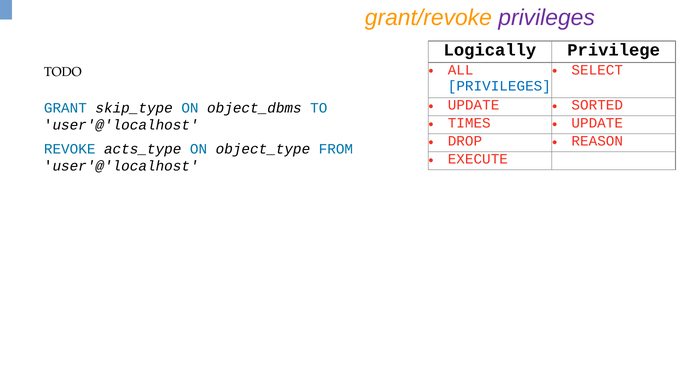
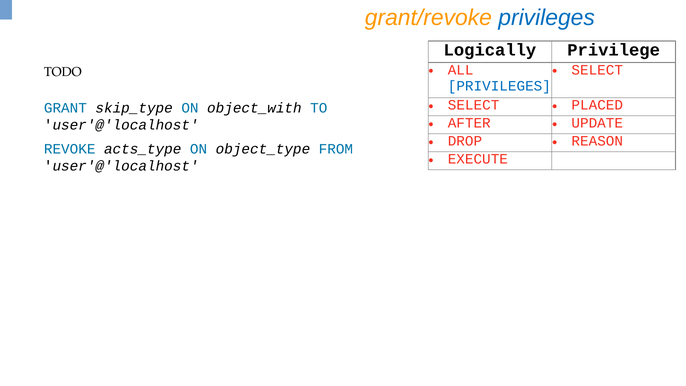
privileges at (547, 18) colour: purple -> blue
UPDATE at (474, 105): UPDATE -> SELECT
SORTED: SORTED -> PLACED
object_dbms: object_dbms -> object_with
TIMES: TIMES -> AFTER
